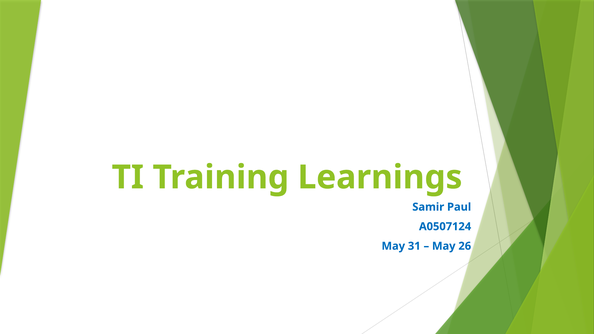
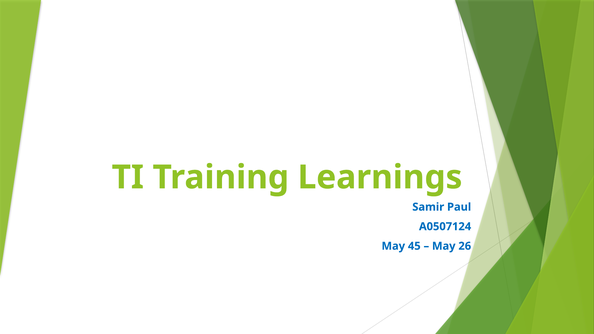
31: 31 -> 45
